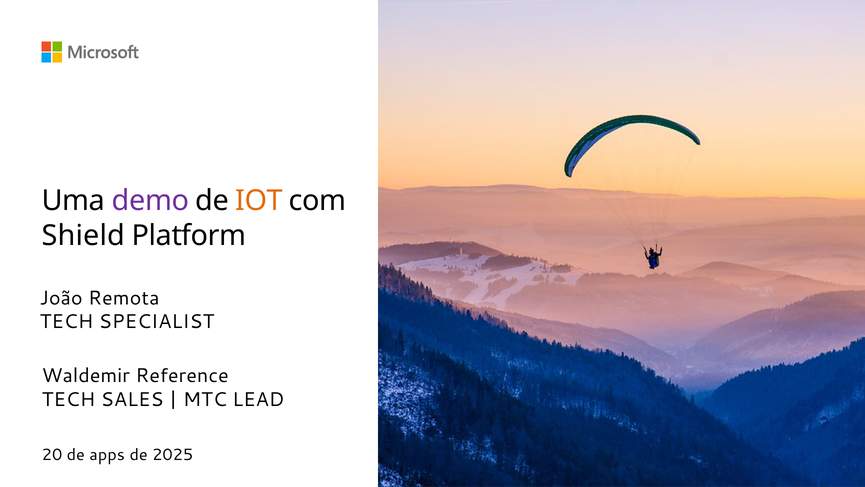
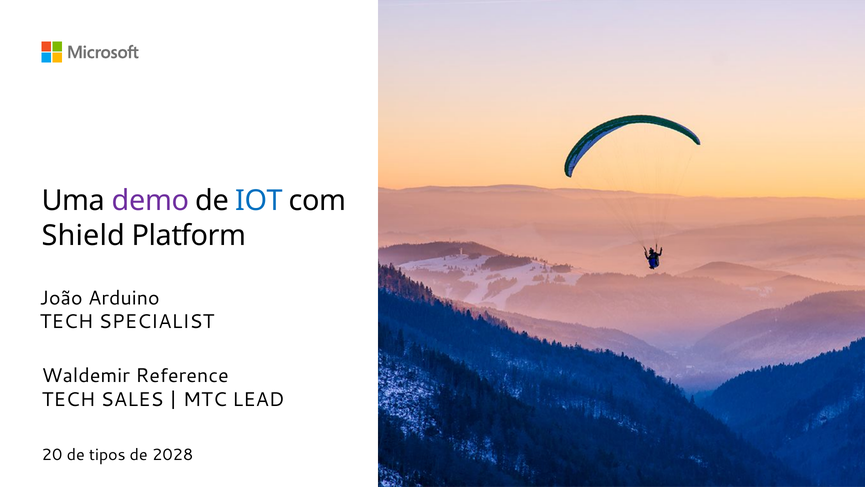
IOT colour: orange -> blue
Remota: Remota -> Arduino
apps: apps -> tipos
2025: 2025 -> 2028
